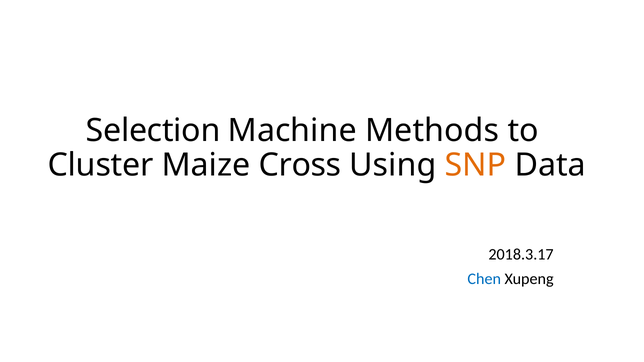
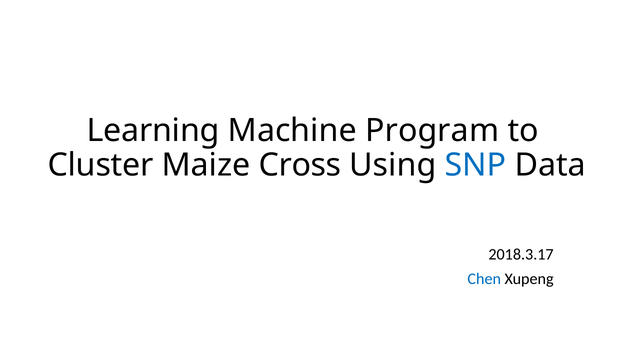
Selection: Selection -> Learning
Methods: Methods -> Program
SNP colour: orange -> blue
